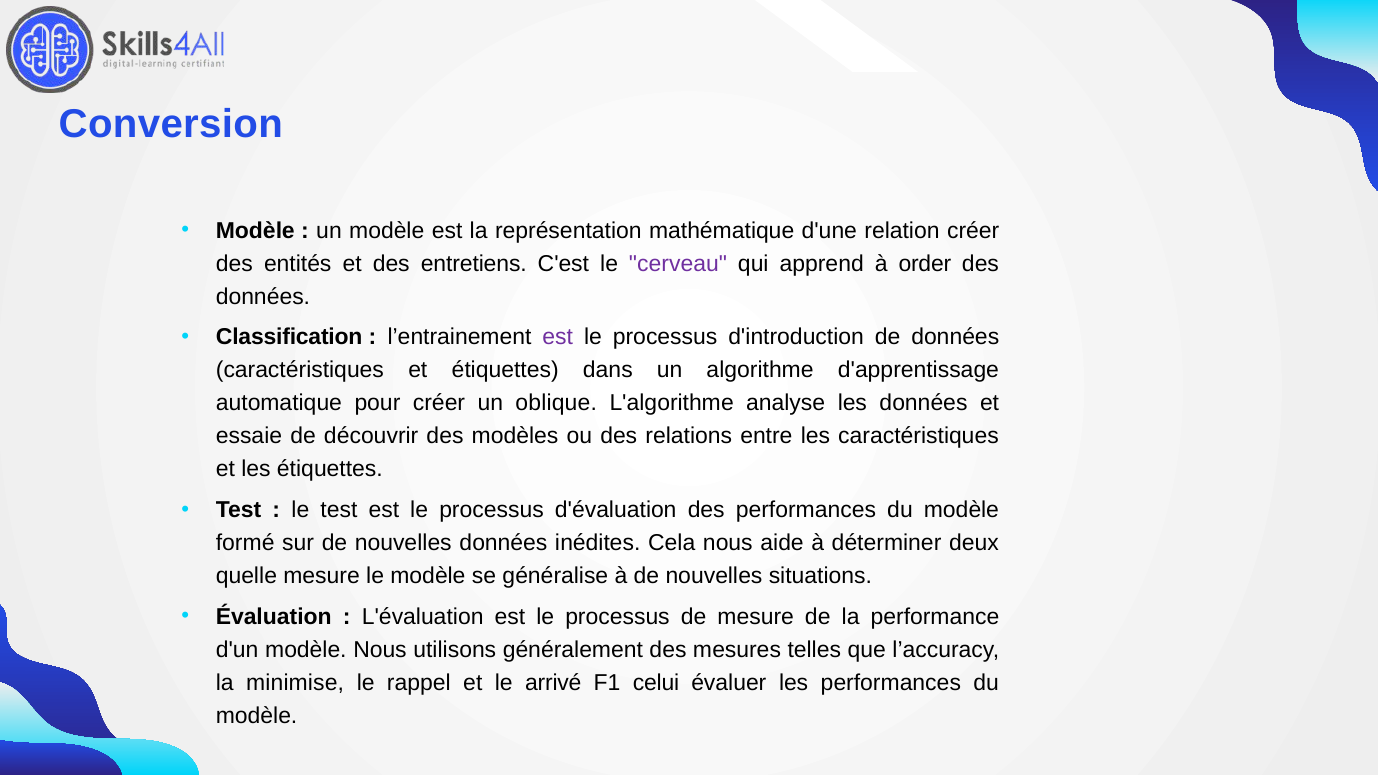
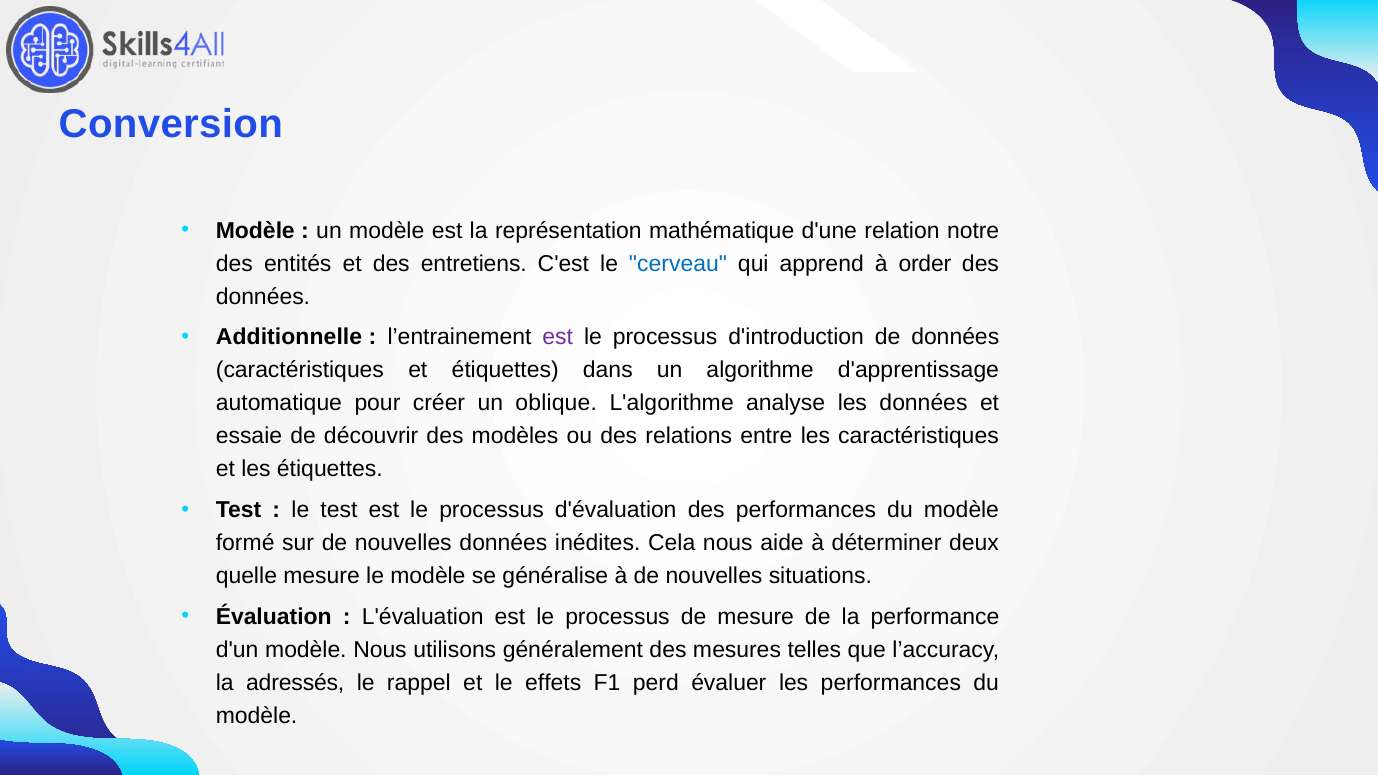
relation créer: créer -> notre
cerveau colour: purple -> blue
Classification: Classification -> Additionnelle
minimise: minimise -> adressés
arrivé: arrivé -> effets
celui: celui -> perd
